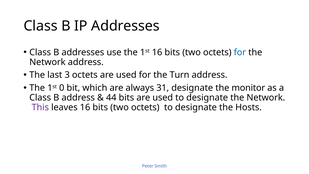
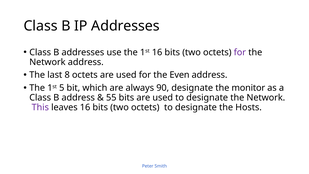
for at (240, 52) colour: blue -> purple
3: 3 -> 8
Turn: Turn -> Even
0: 0 -> 5
31: 31 -> 90
44: 44 -> 55
